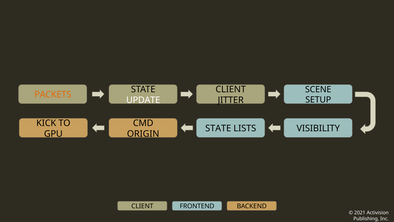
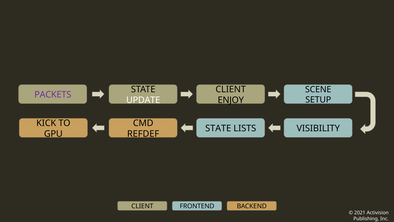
PACKETS colour: orange -> purple
JITTER: JITTER -> ENJOY
ORIGIN: ORIGIN -> REFDEF
